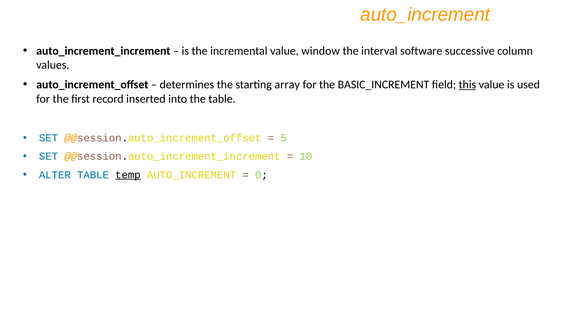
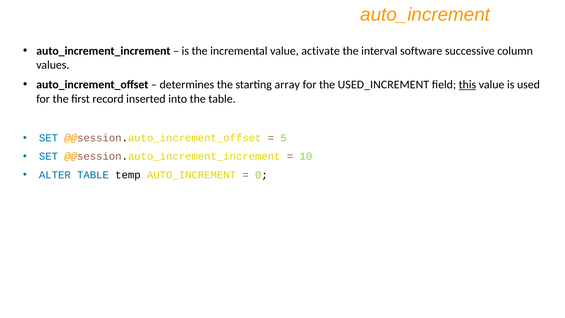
window: window -> activate
BASIC_INCREMENT: BASIC_INCREMENT -> USED_INCREMENT
temp underline: present -> none
